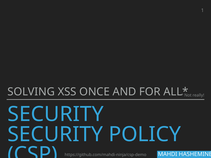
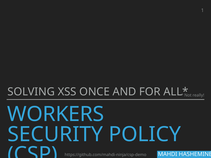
SECURITY at (56, 114): SECURITY -> WORKERS
